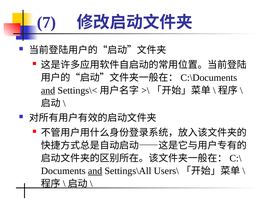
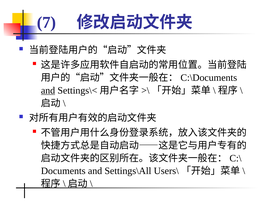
and at (95, 171) underline: present -> none
